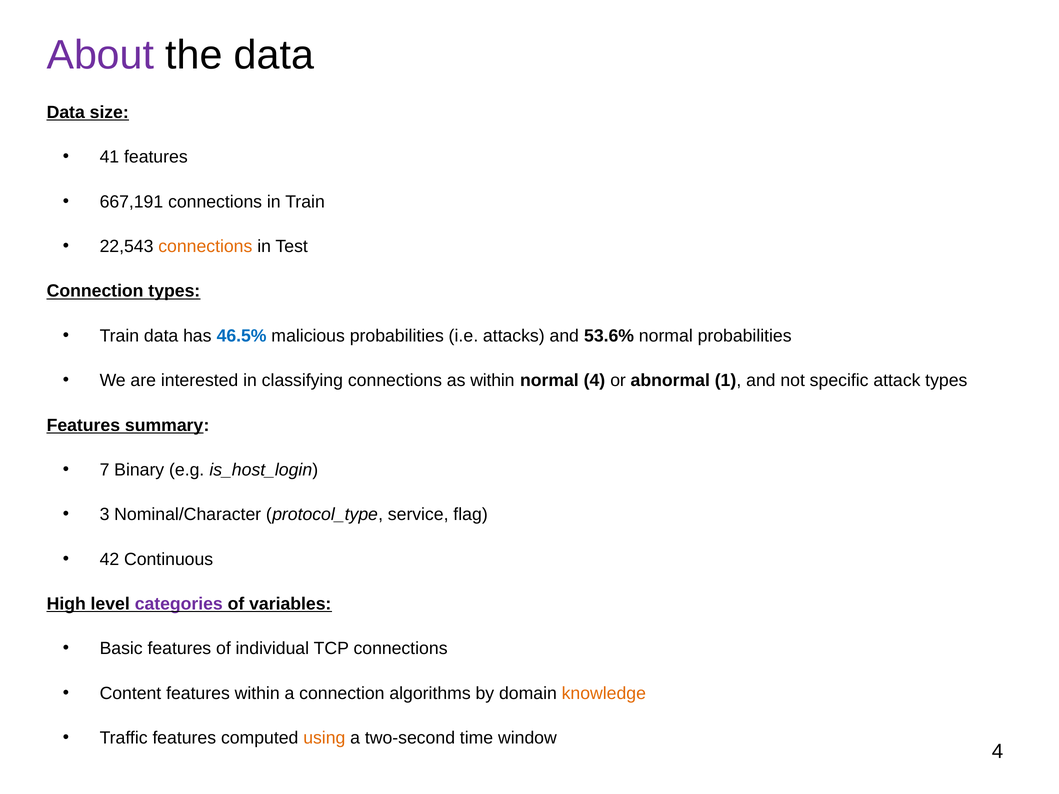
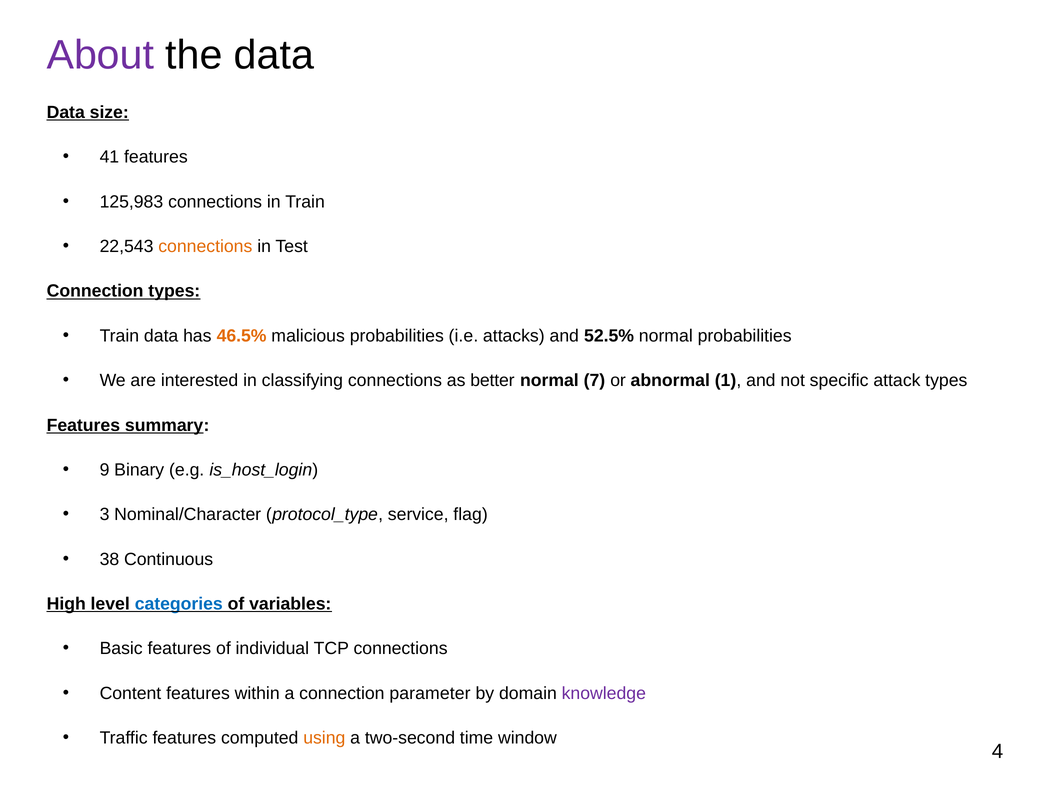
667,191: 667,191 -> 125,983
46.5% colour: blue -> orange
53.6%: 53.6% -> 52.5%
as within: within -> better
normal 4: 4 -> 7
7: 7 -> 9
42: 42 -> 38
categories colour: purple -> blue
algorithms: algorithms -> parameter
knowledge colour: orange -> purple
